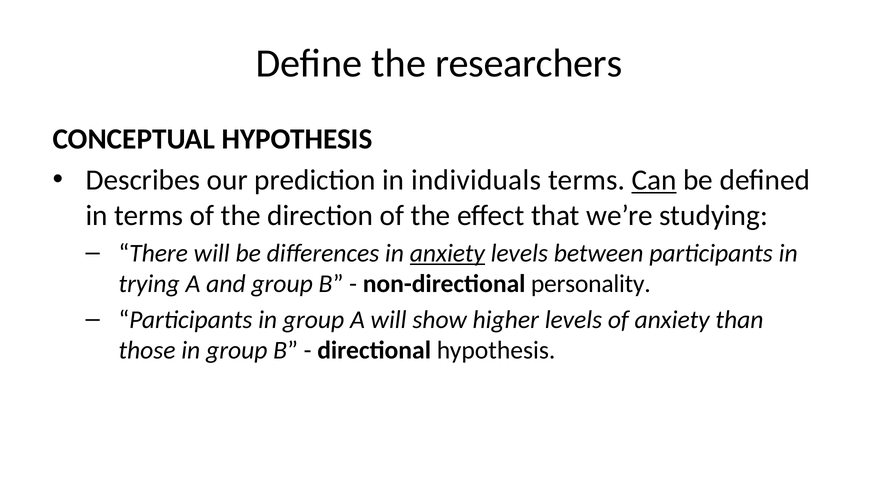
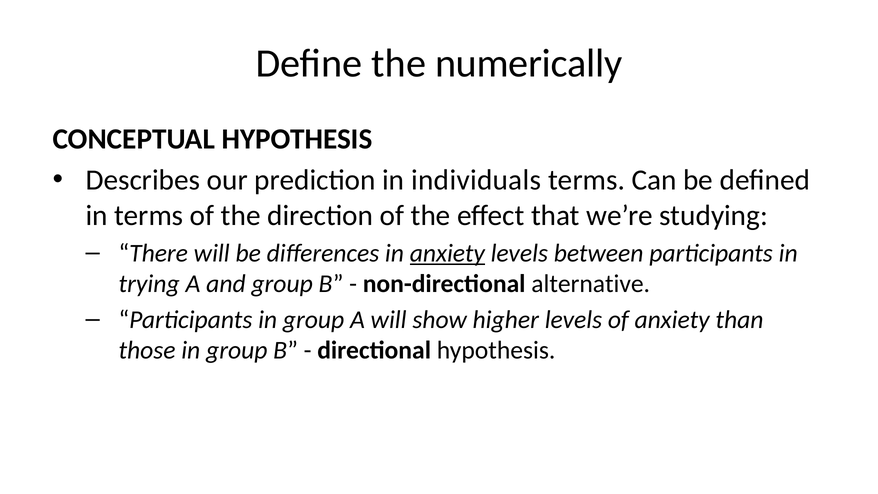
researchers: researchers -> numerically
Can underline: present -> none
personality: personality -> alternative
